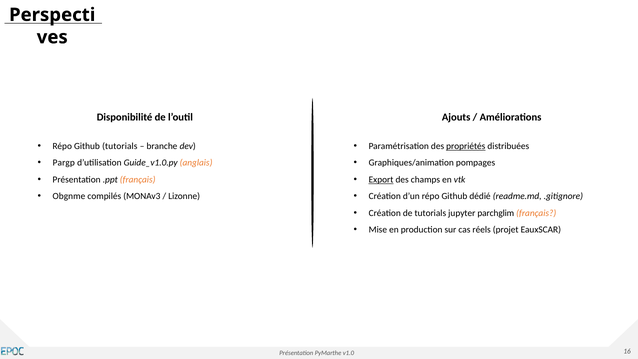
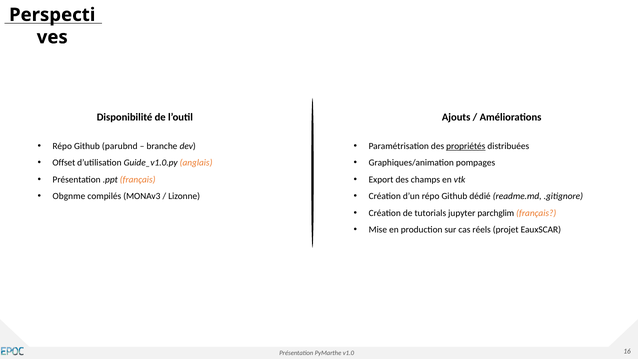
Github tutorials: tutorials -> parubnd
Pargp: Pargp -> Offset
Export underline: present -> none
